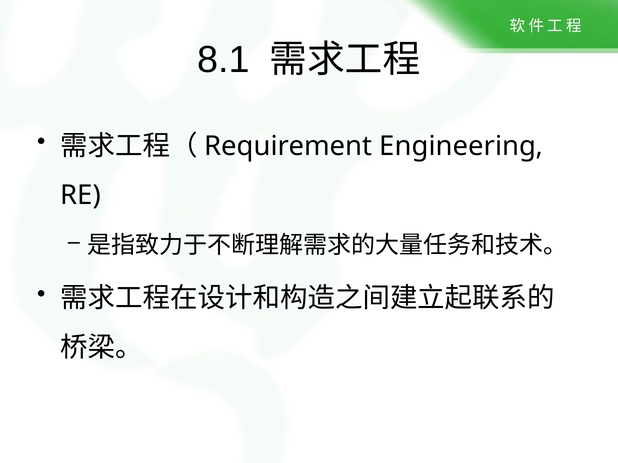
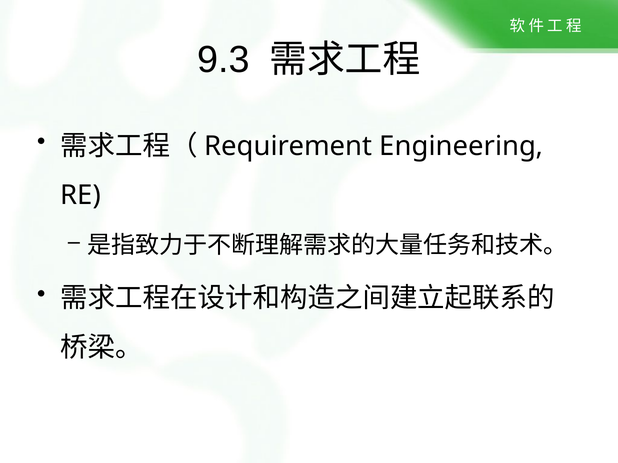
8.1: 8.1 -> 9.3
